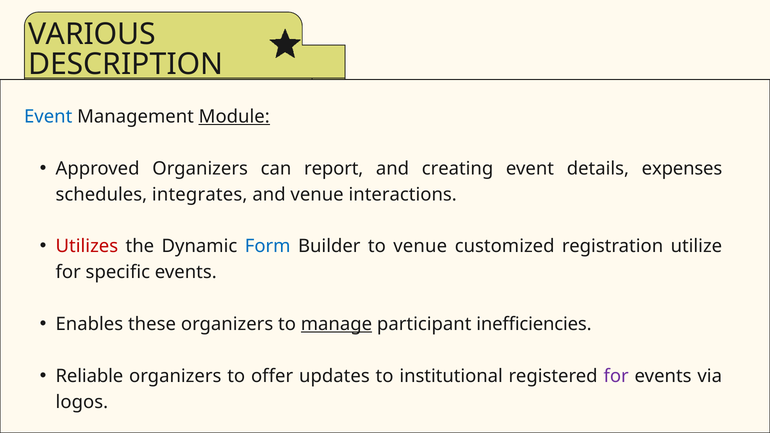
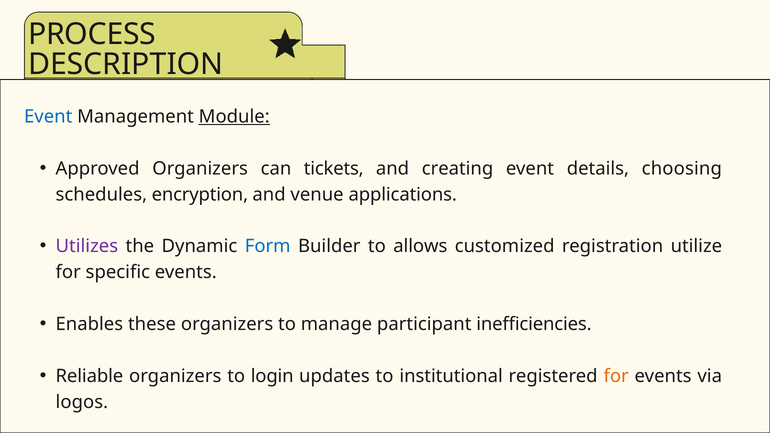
VARIOUS: VARIOUS -> PROCESS
report: report -> tickets
expenses: expenses -> choosing
integrates: integrates -> encryption
interactions: interactions -> applications
Utilizes colour: red -> purple
to venue: venue -> allows
manage underline: present -> none
offer: offer -> login
for at (616, 376) colour: purple -> orange
